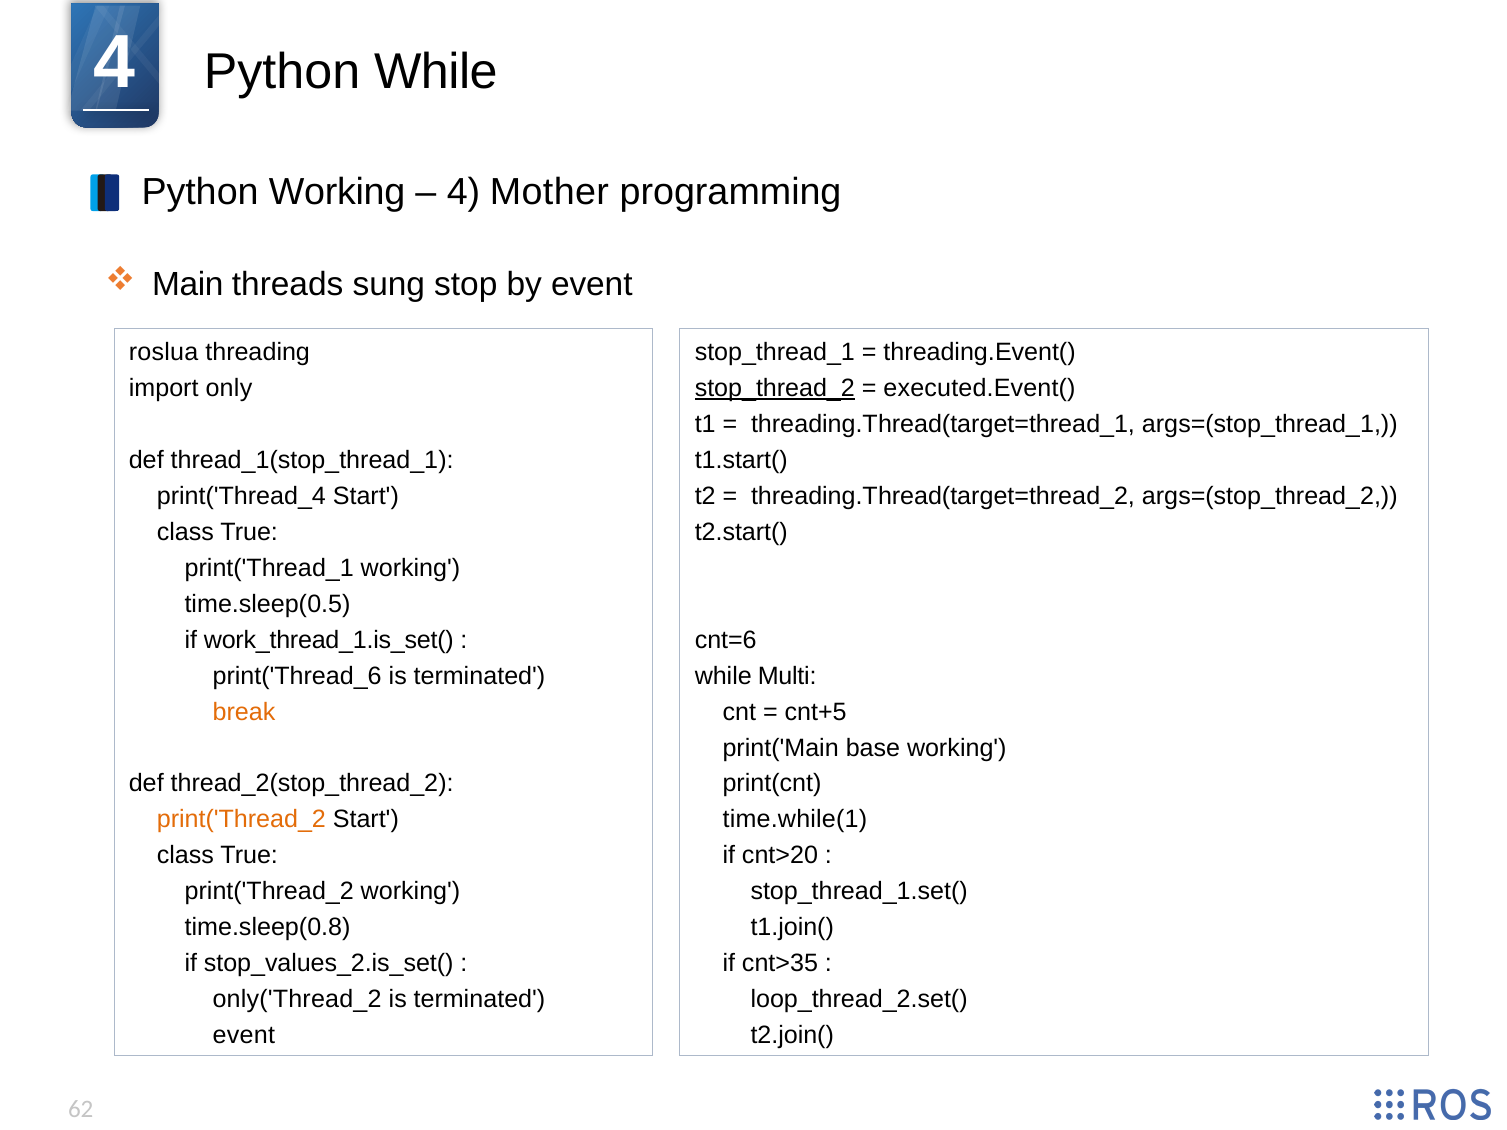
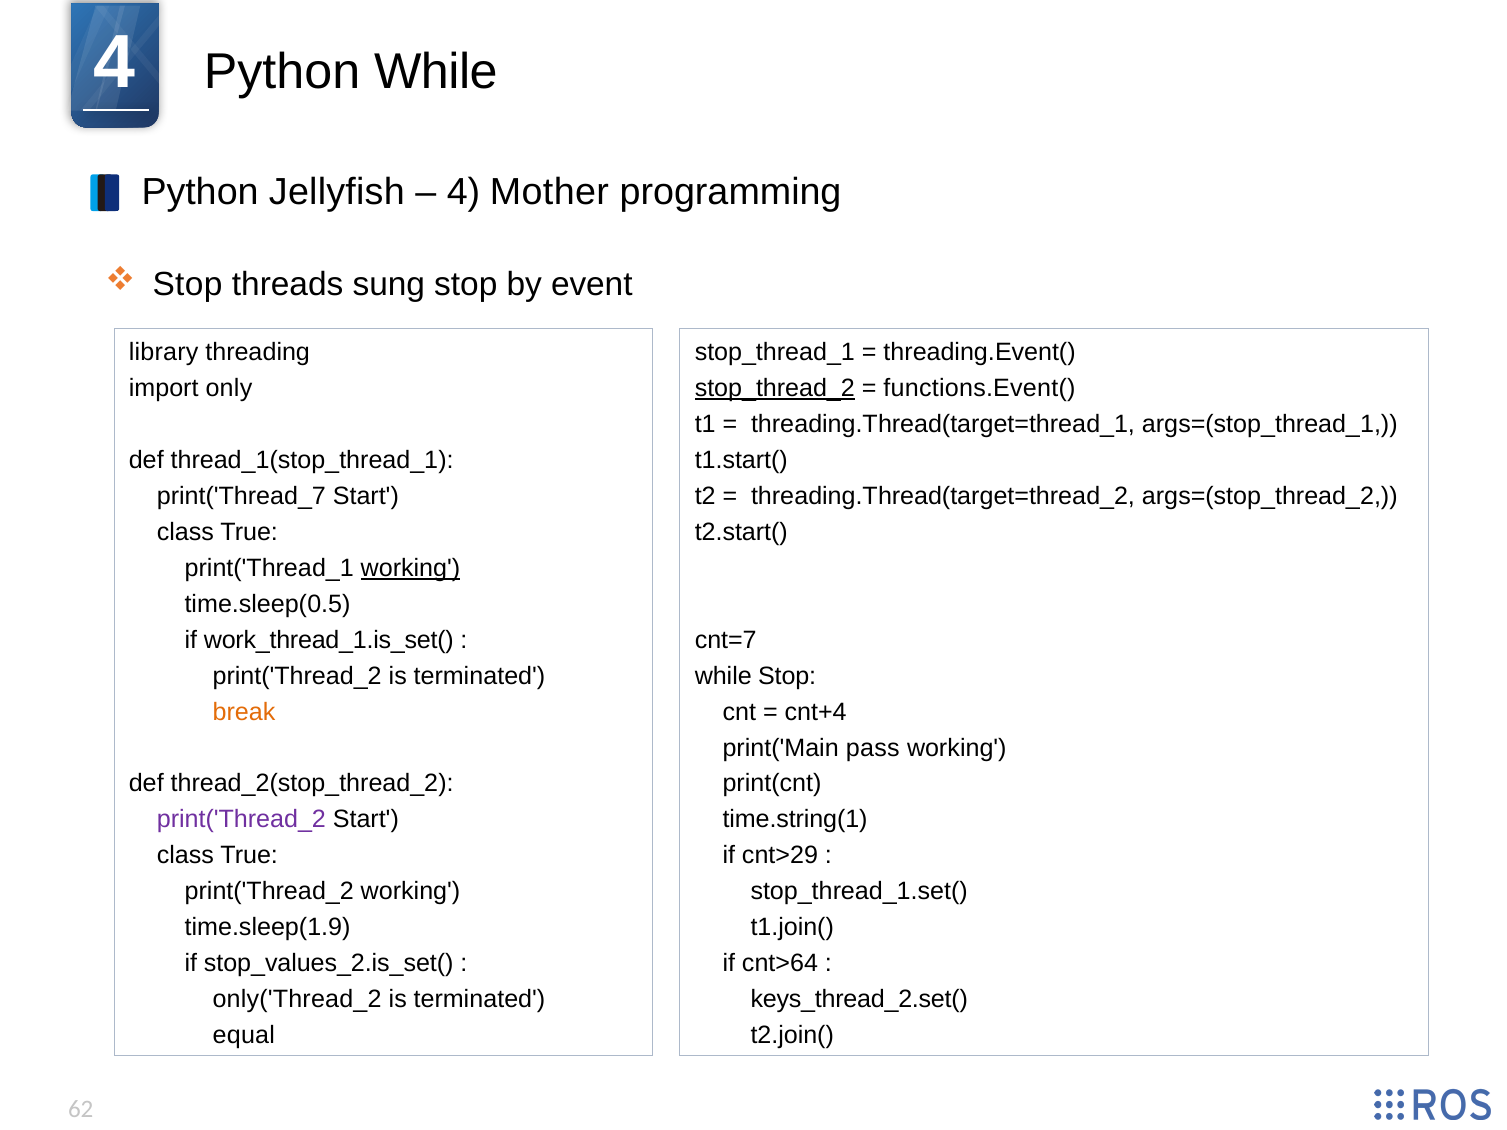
Python Working: Working -> Jellyfish
Main at (188, 285): Main -> Stop
roslua: roslua -> library
executed.Event(: executed.Event( -> functions.Event(
print('Thread_4: print('Thread_4 -> print('Thread_7
working at (410, 568) underline: none -> present
cnt=6: cnt=6 -> cnt=7
print('Thread_6 at (297, 676): print('Thread_6 -> print('Thread_2
while Multi: Multi -> Stop
cnt+5: cnt+5 -> cnt+4
base: base -> pass
print('Thread_2 at (241, 820) colour: orange -> purple
time.while(1: time.while(1 -> time.string(1
cnt>20: cnt>20 -> cnt>29
time.sleep(0.8: time.sleep(0.8 -> time.sleep(1.9
cnt>35: cnt>35 -> cnt>64
loop_thread_2.set(: loop_thread_2.set( -> keys_thread_2.set(
event at (244, 1036): event -> equal
